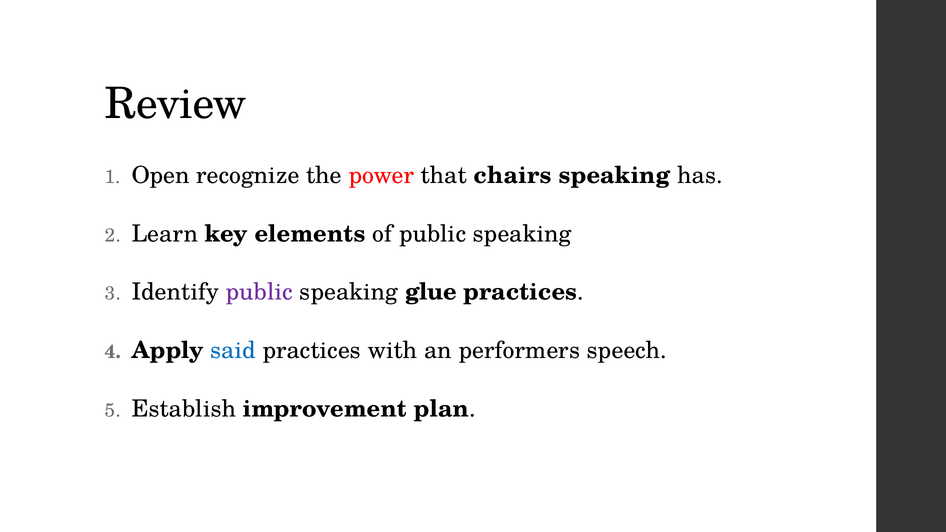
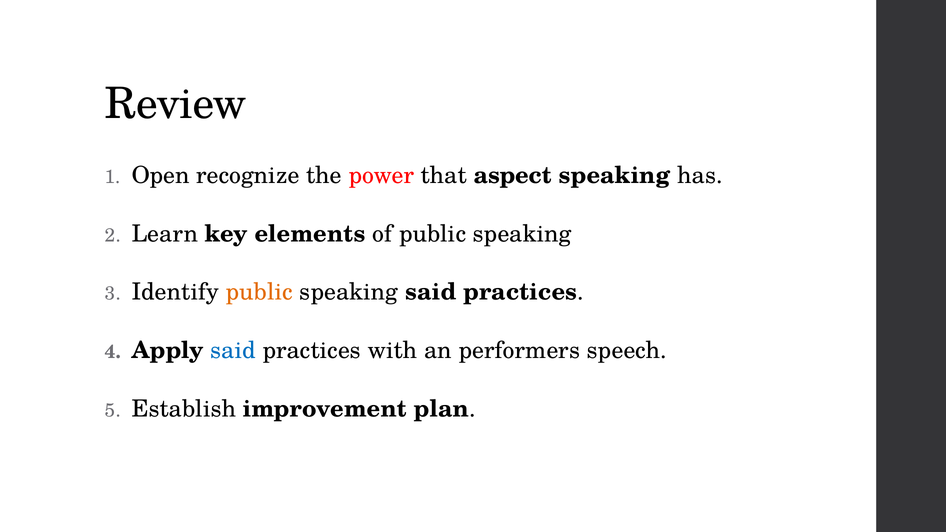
chairs: chairs -> aspect
public at (259, 292) colour: purple -> orange
speaking glue: glue -> said
